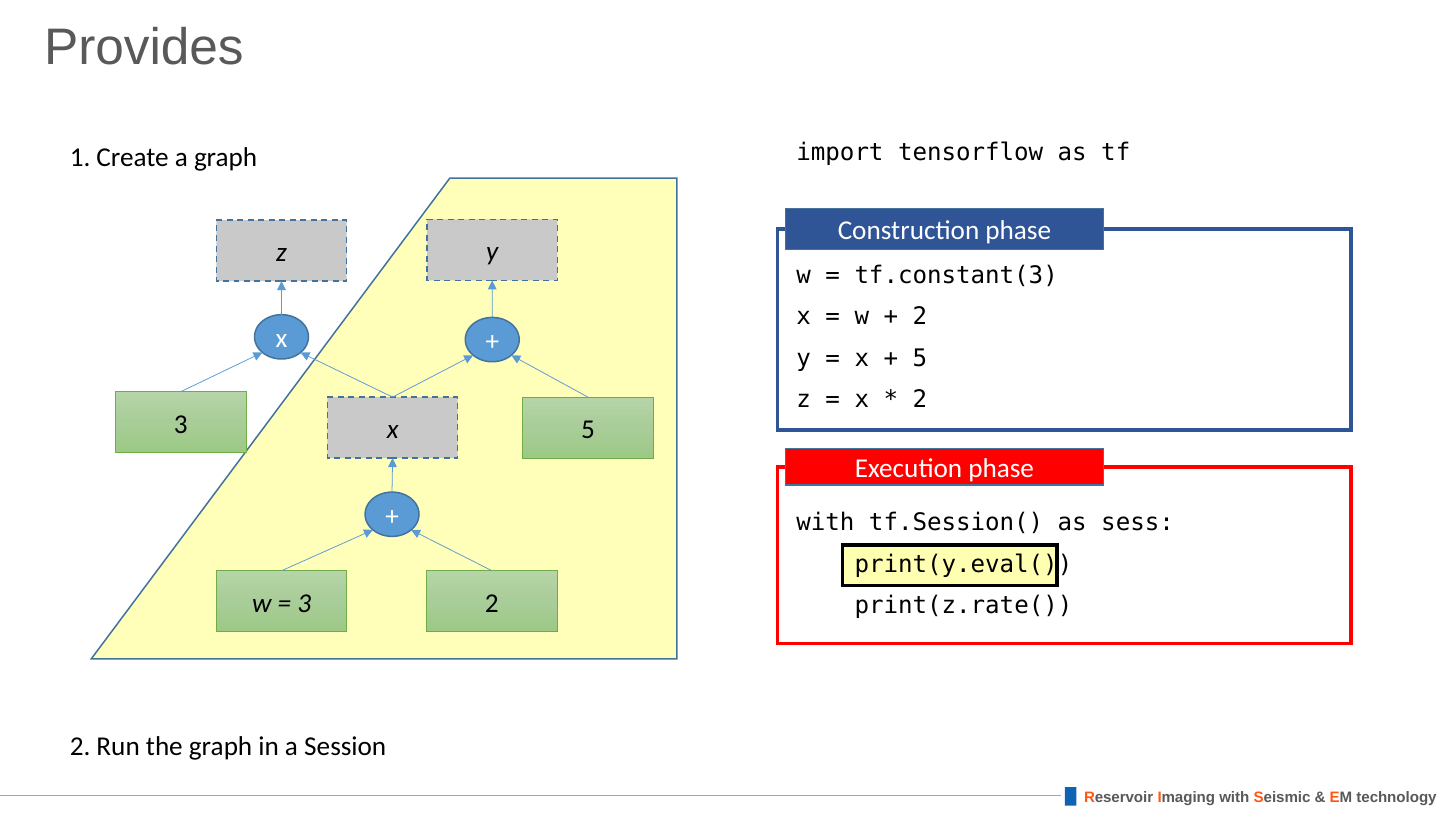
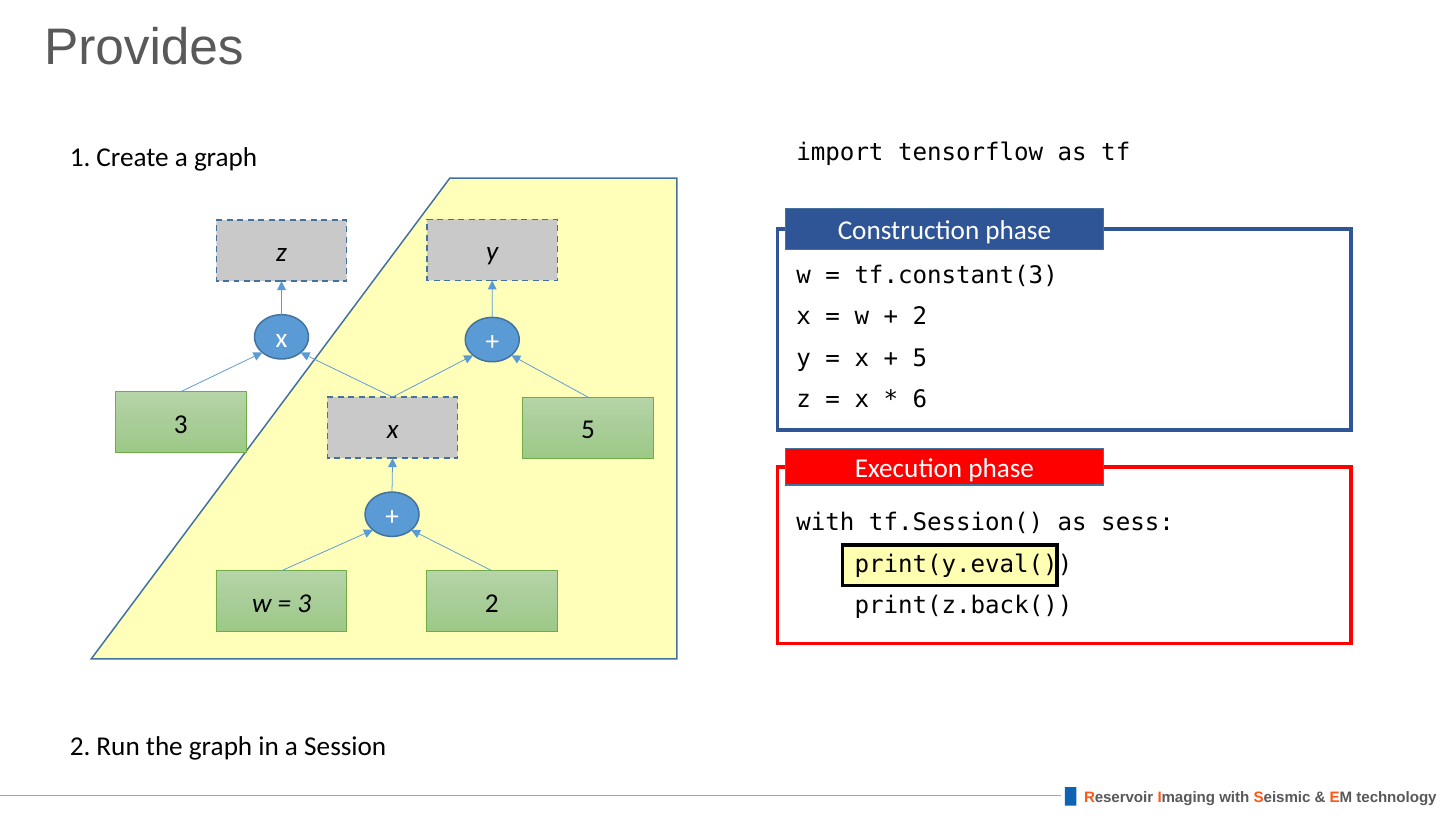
2 at (920, 399): 2 -> 6
print(z.rate(: print(z.rate( -> print(z.back(
